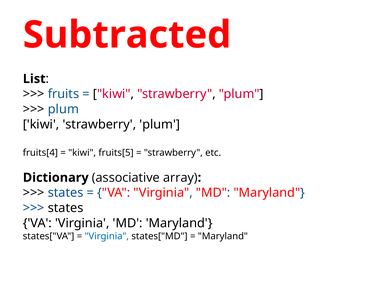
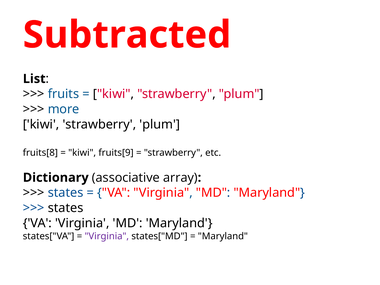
plum at (63, 109): plum -> more
fruits[4: fruits[4 -> fruits[8
fruits[5: fruits[5 -> fruits[9
Virginia at (107, 236) colour: blue -> purple
